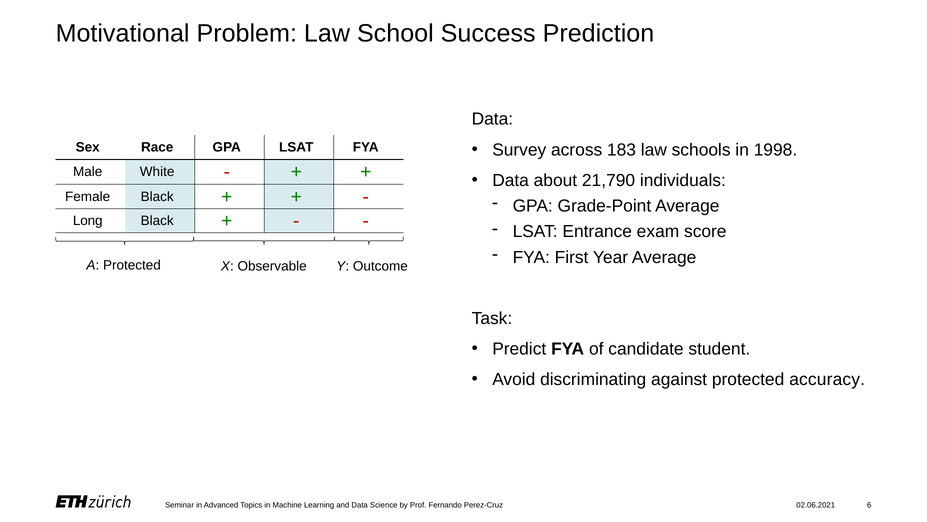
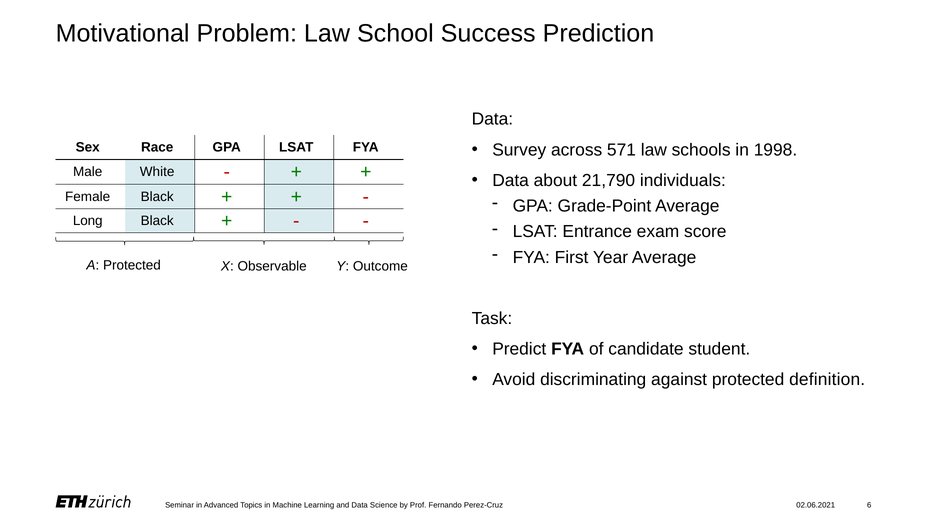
183: 183 -> 571
accuracy: accuracy -> definition
